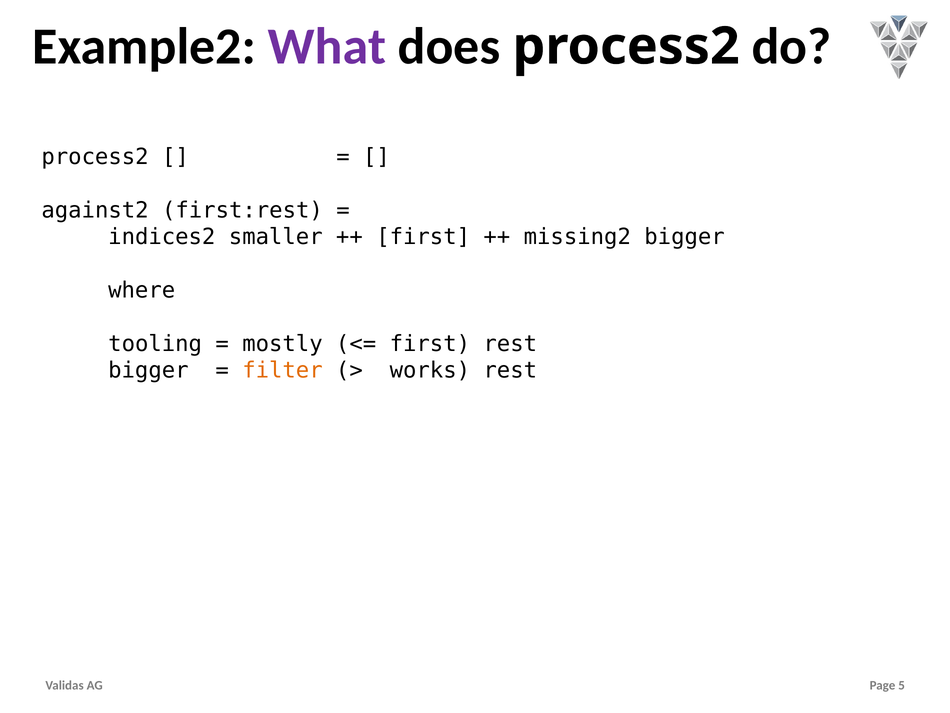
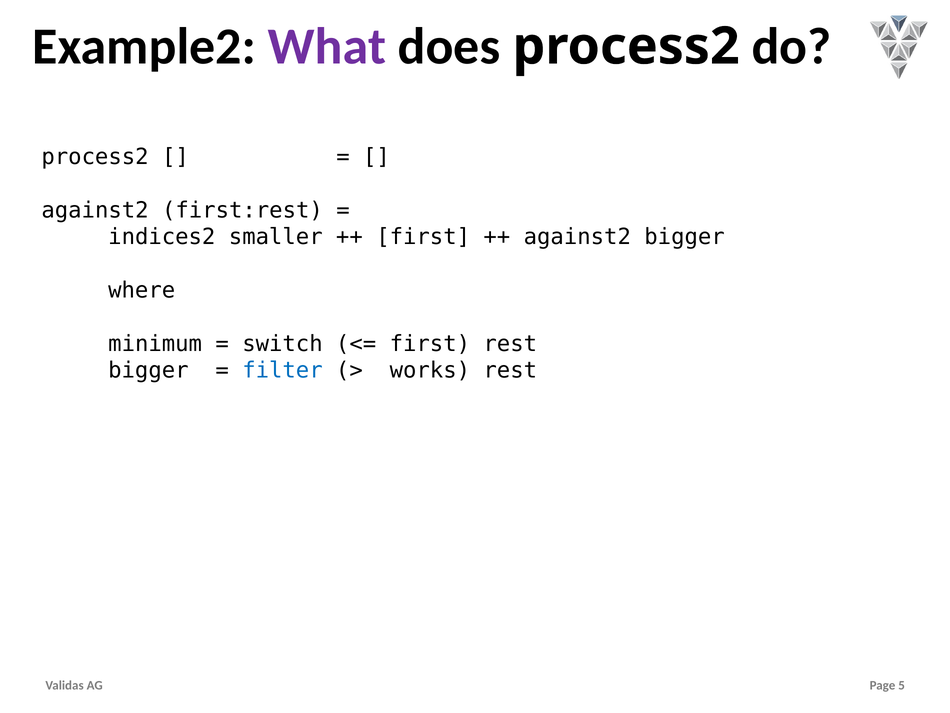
missing2 at (577, 237): missing2 -> against2
tooling: tooling -> minimum
mostly: mostly -> switch
filter colour: orange -> blue
